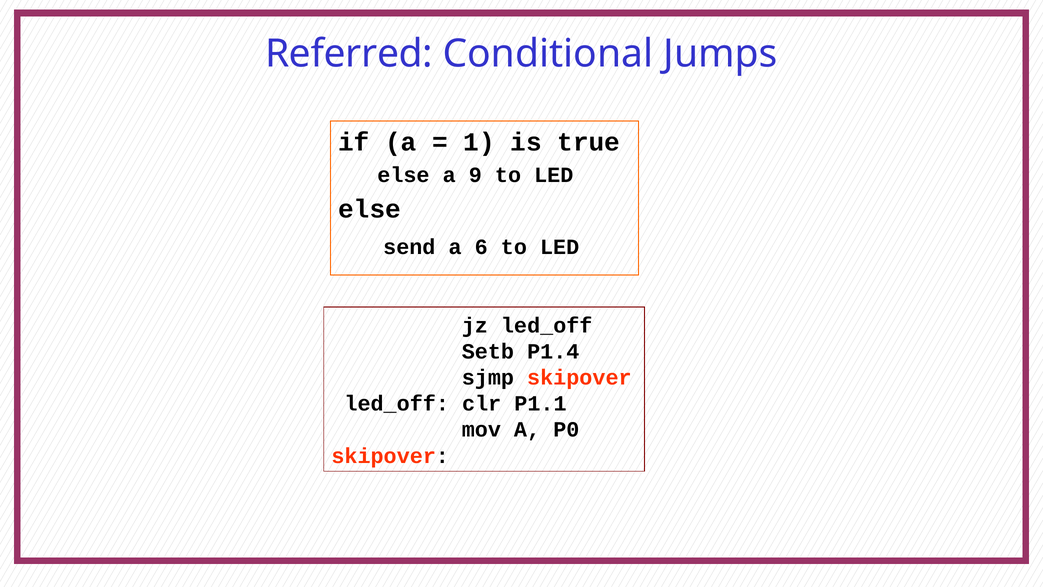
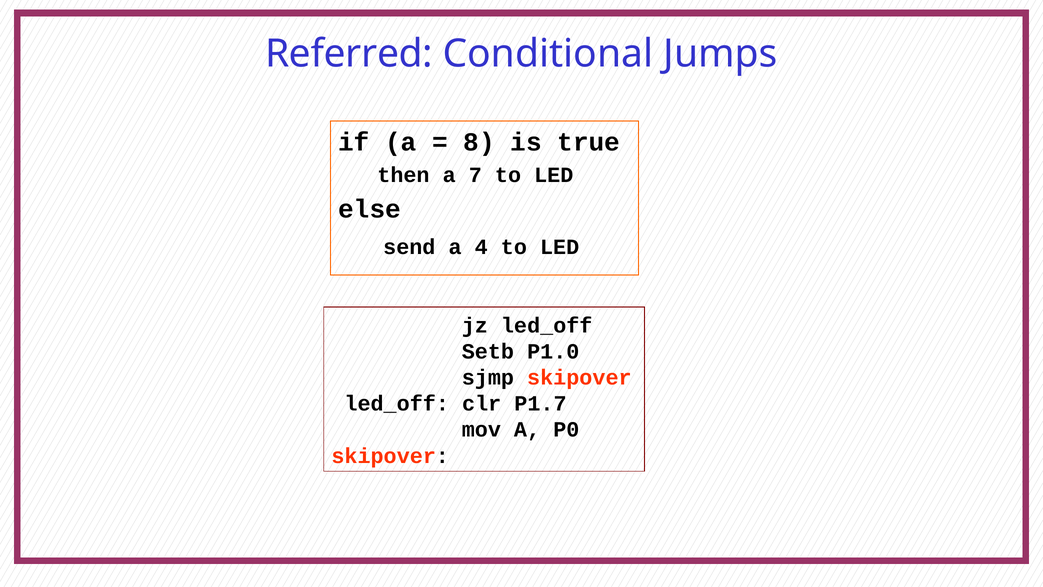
1: 1 -> 8
else at (403, 175): else -> then
9: 9 -> 7
6: 6 -> 4
P1.4: P1.4 -> P1.0
P1.1: P1.1 -> P1.7
